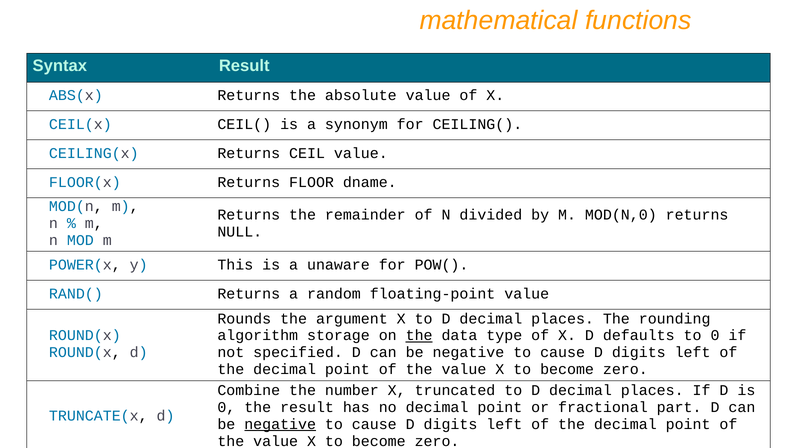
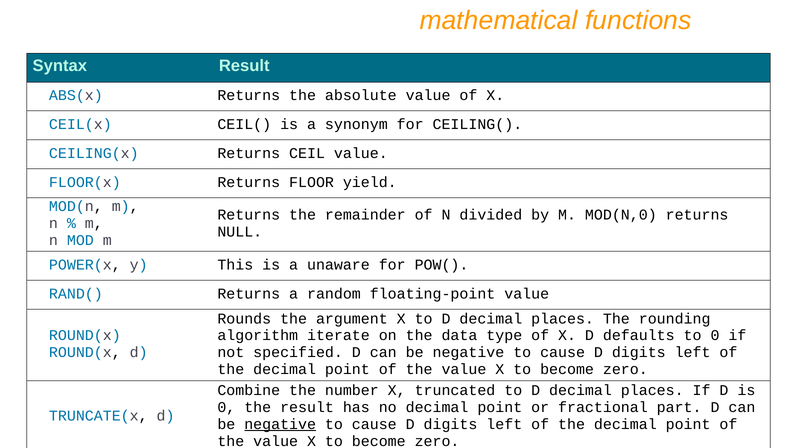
dname: dname -> yield
storage: storage -> iterate
the at (419, 336) underline: present -> none
